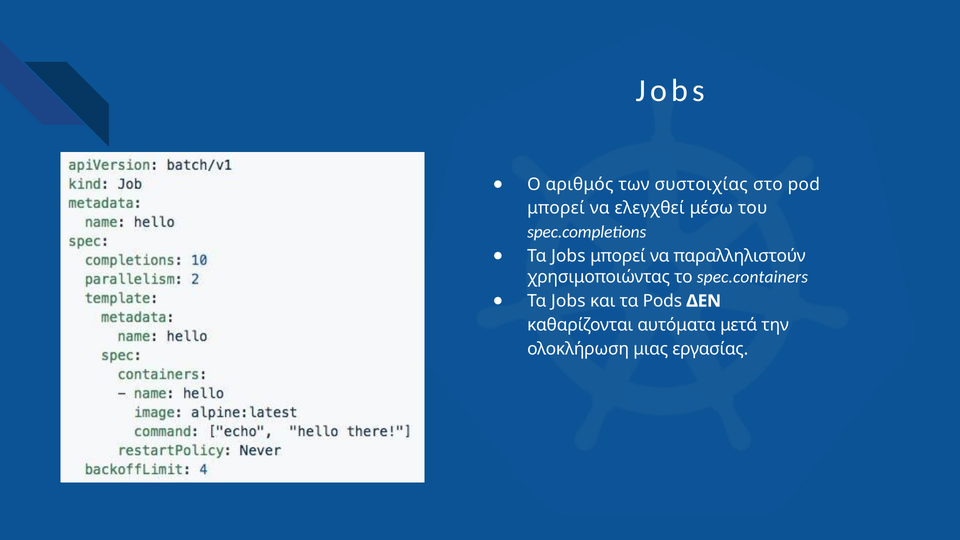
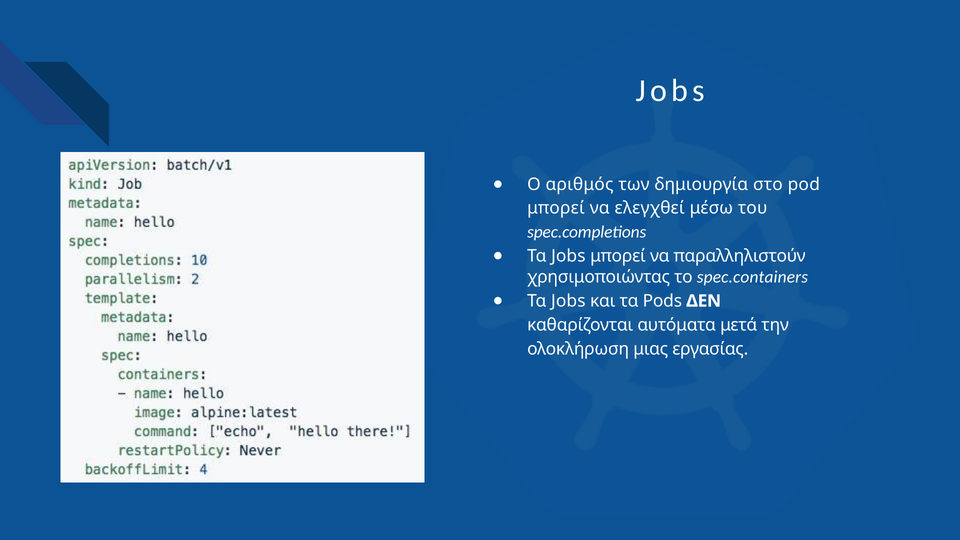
συστοιχίας: συστοιχίας -> δημιουργία
